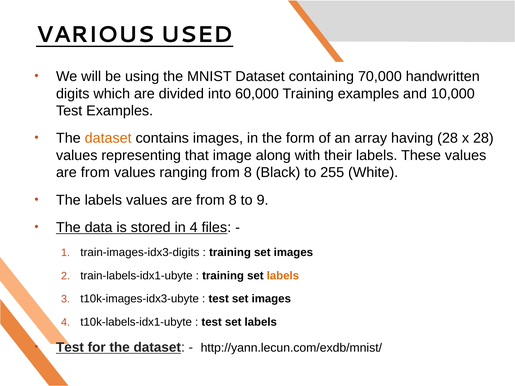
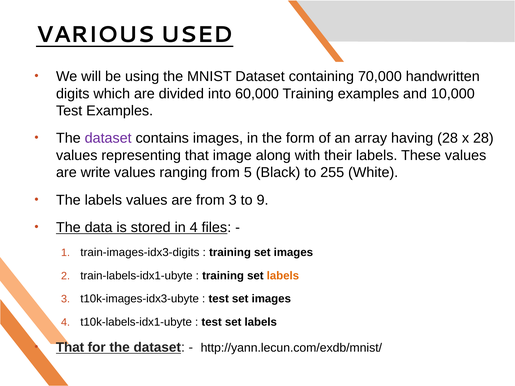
dataset at (108, 138) colour: orange -> purple
from at (95, 173): from -> write
ranging from 8: 8 -> 5
are from 8: 8 -> 3
Test at (70, 348): Test -> That
